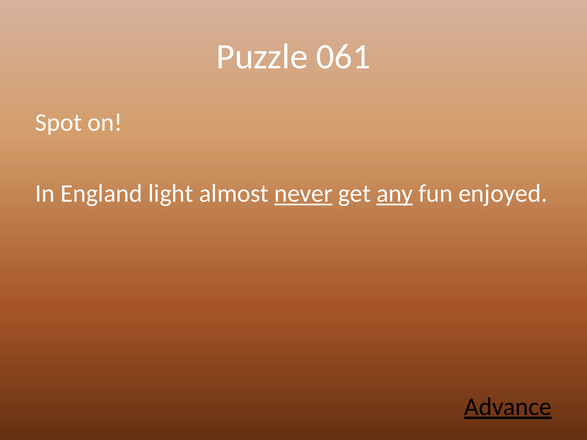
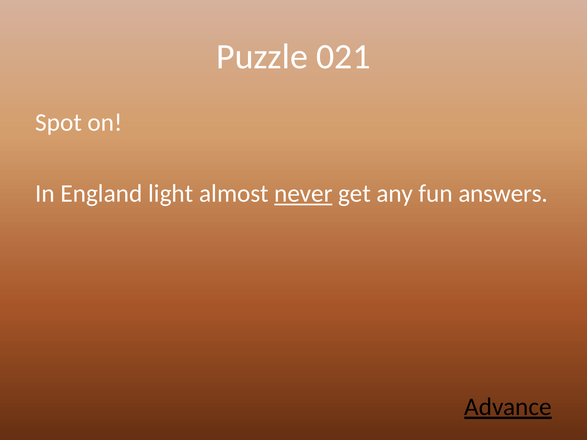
061: 061 -> 021
any underline: present -> none
enjoyed: enjoyed -> answers
